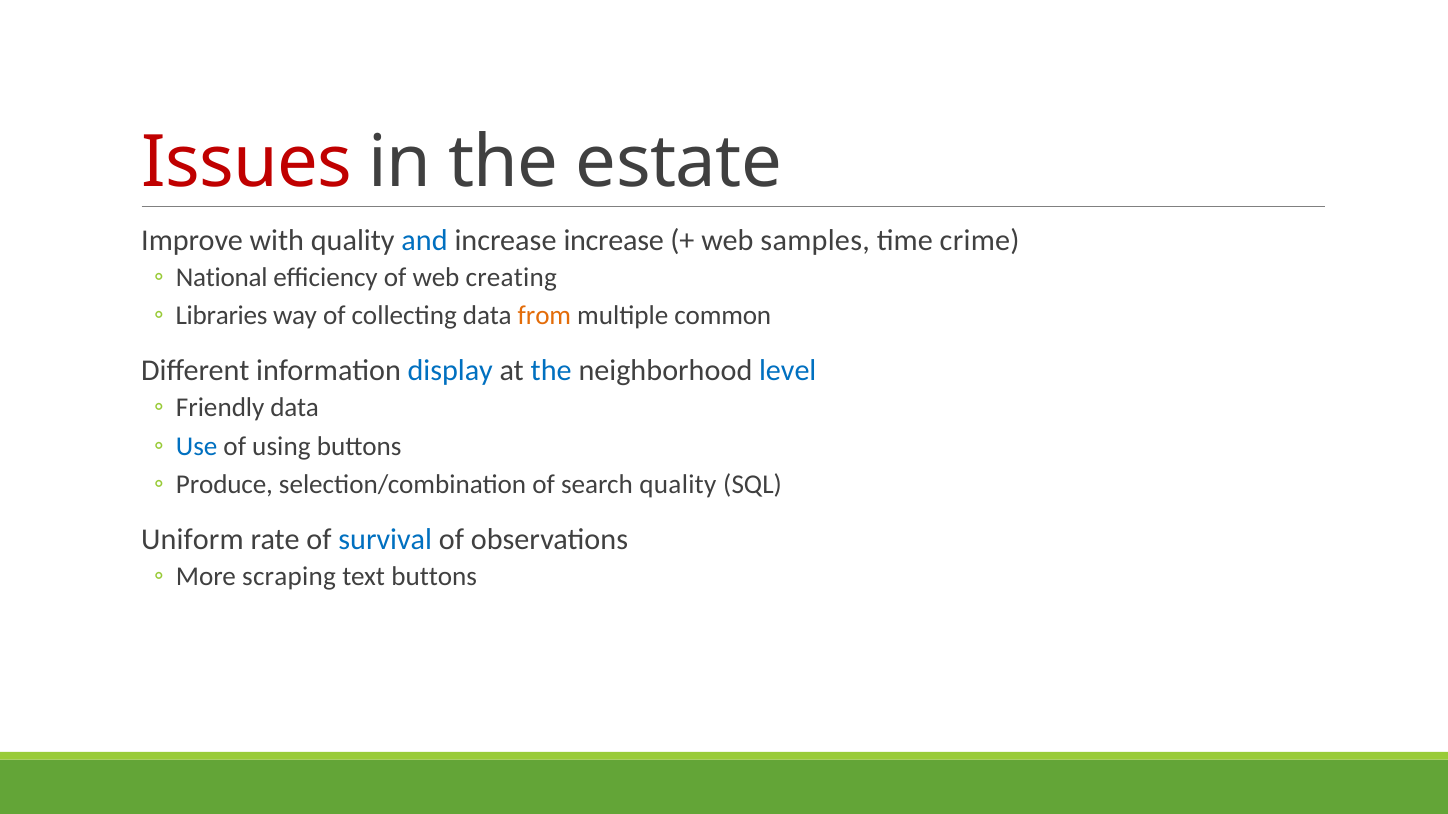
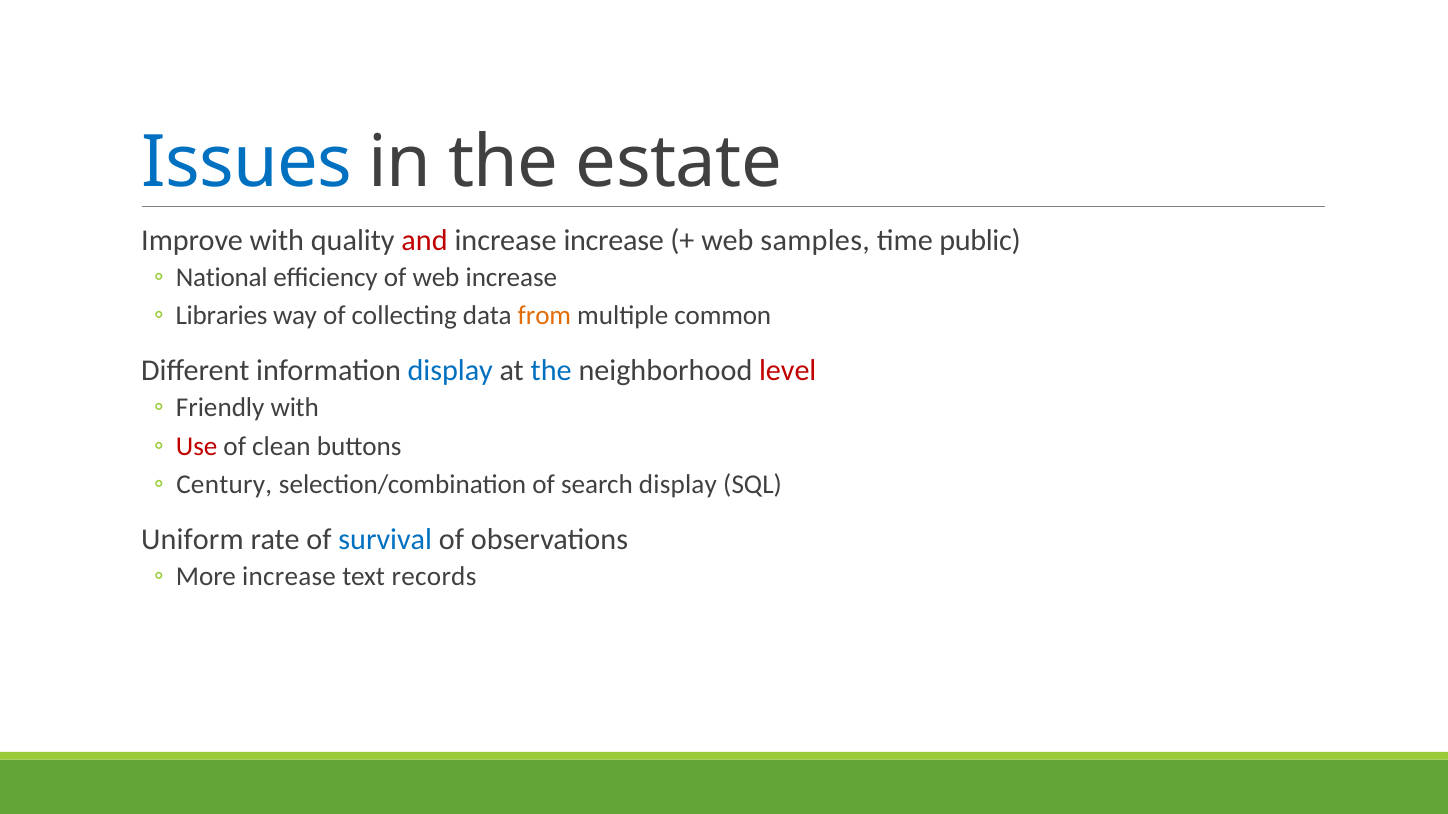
Issues colour: red -> blue
and colour: blue -> red
crime: crime -> public
web creating: creating -> increase
level colour: blue -> red
Friendly data: data -> with
Use colour: blue -> red
using: using -> clean
Produce: Produce -> Century
search quality: quality -> display
More scraping: scraping -> increase
text buttons: buttons -> records
